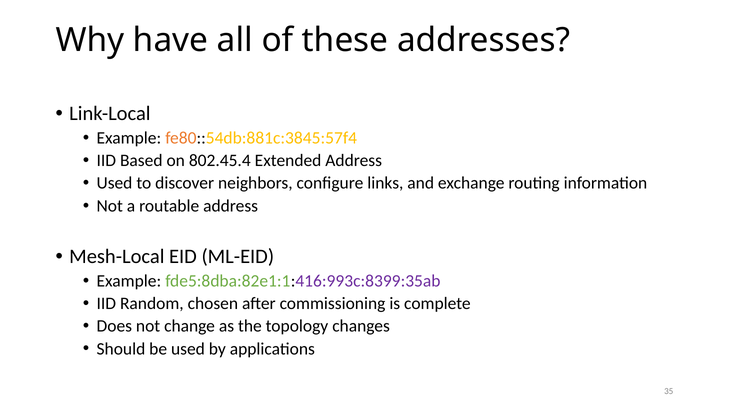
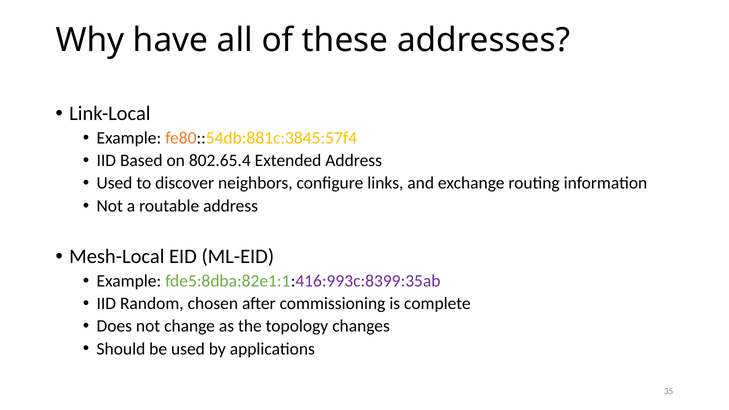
802.45.4: 802.45.4 -> 802.65.4
